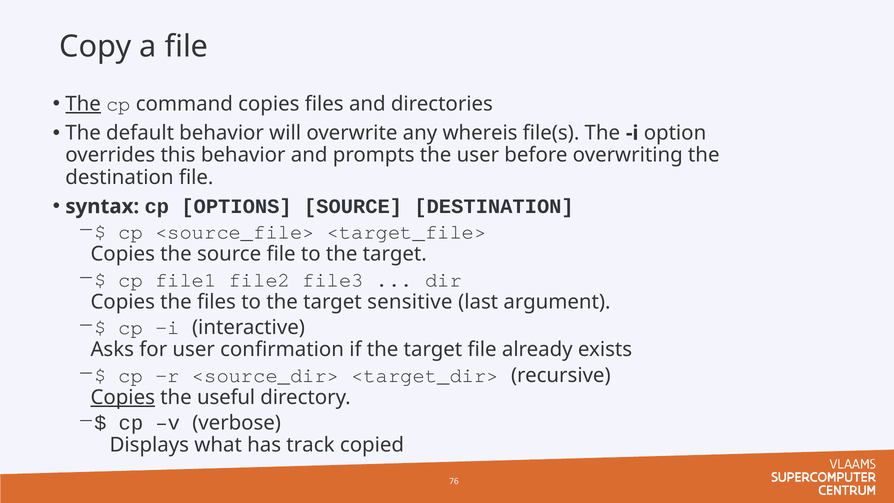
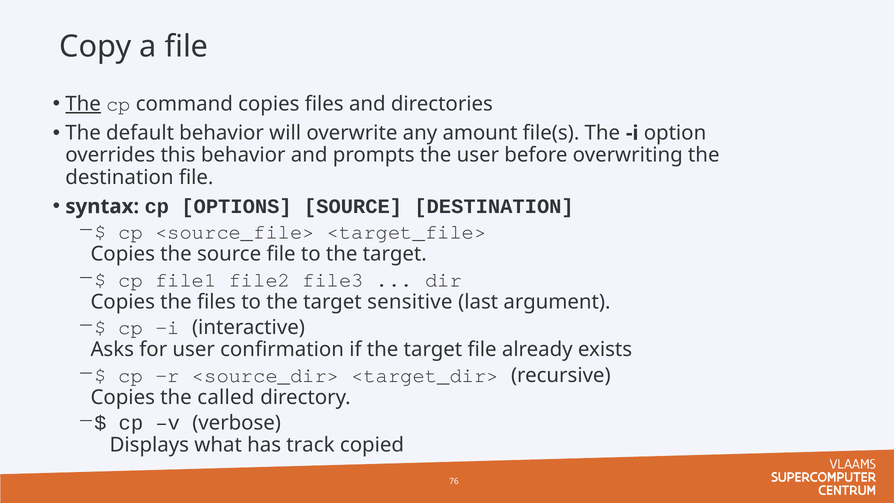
whereis: whereis -> amount
Copies at (123, 397) underline: present -> none
useful: useful -> called
